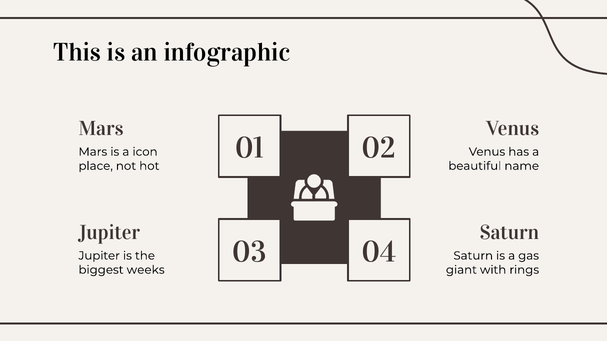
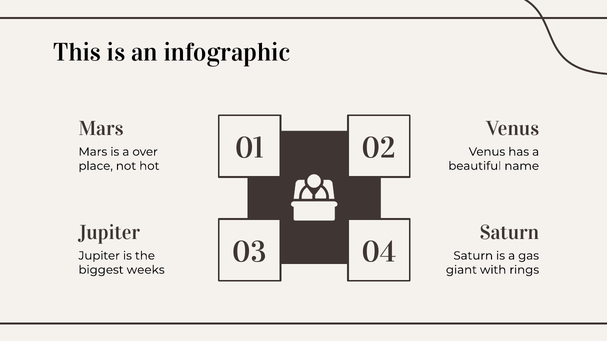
icon: icon -> over
